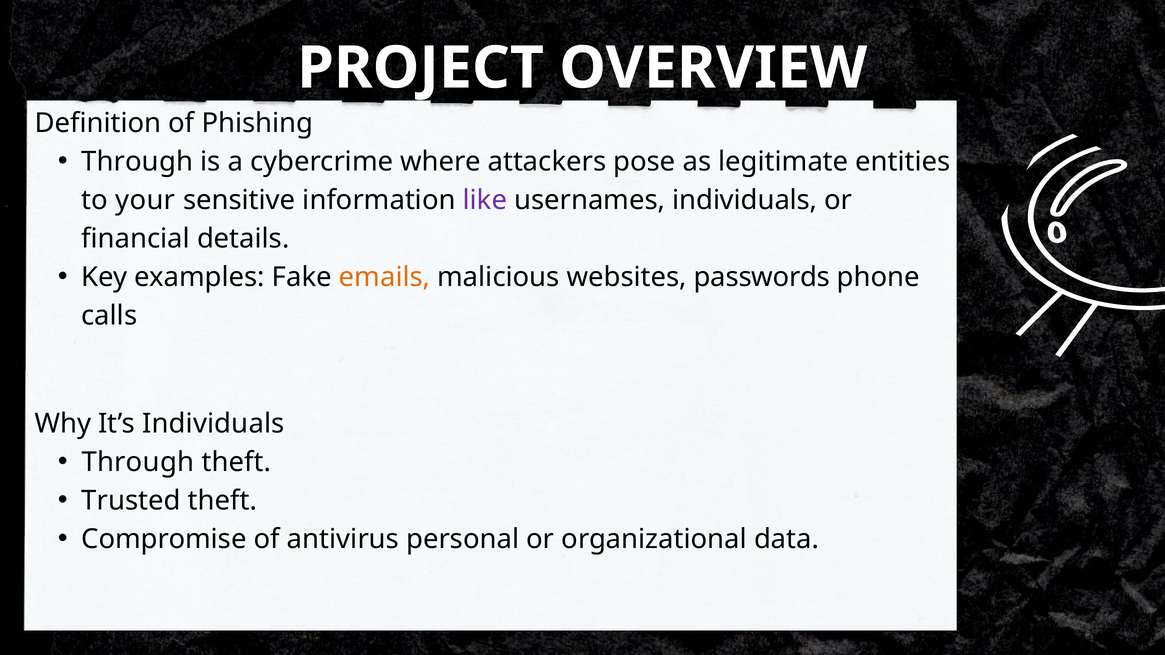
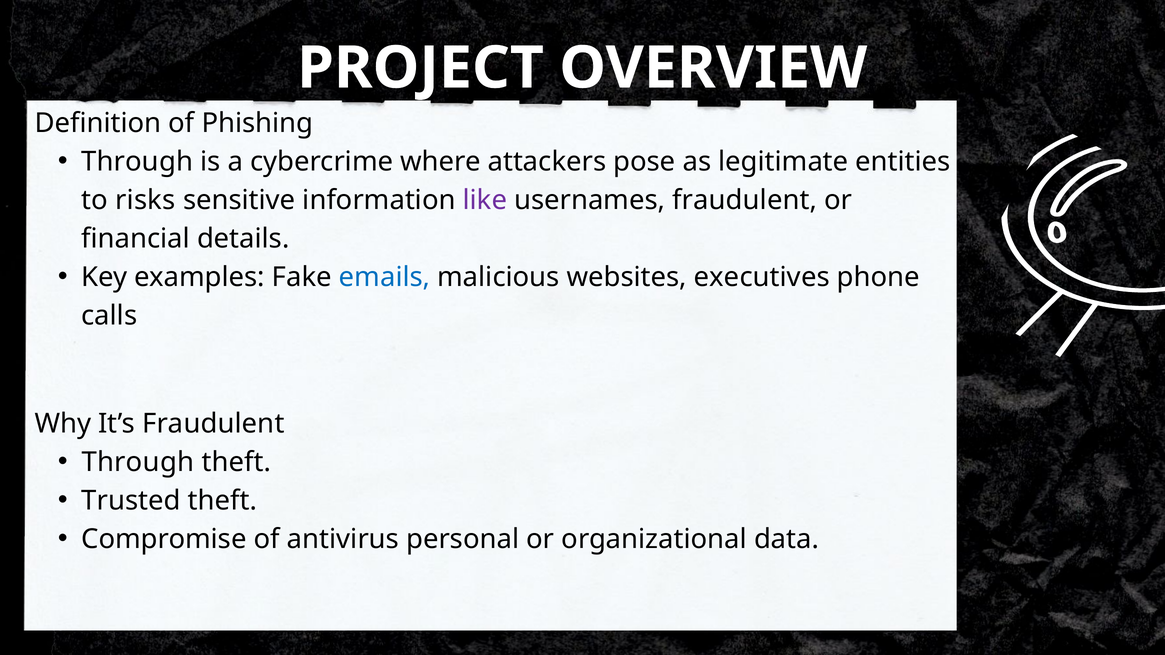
your: your -> risks
usernames individuals: individuals -> fraudulent
emails colour: orange -> blue
passwords: passwords -> executives
It’s Individuals: Individuals -> Fraudulent
